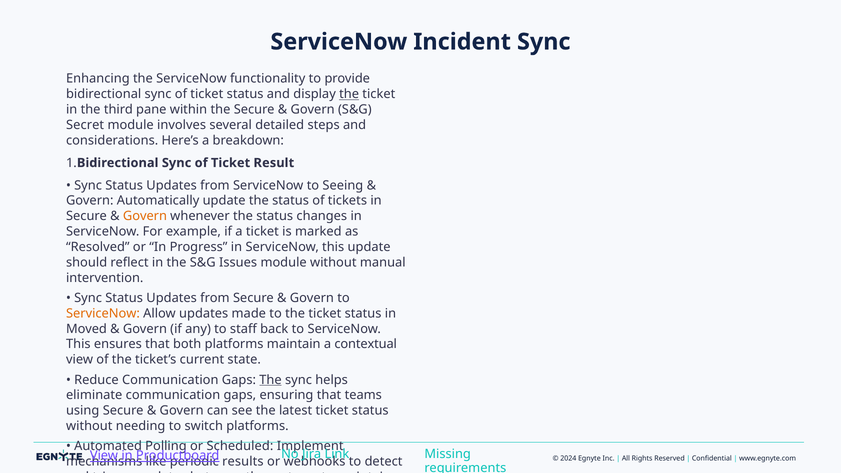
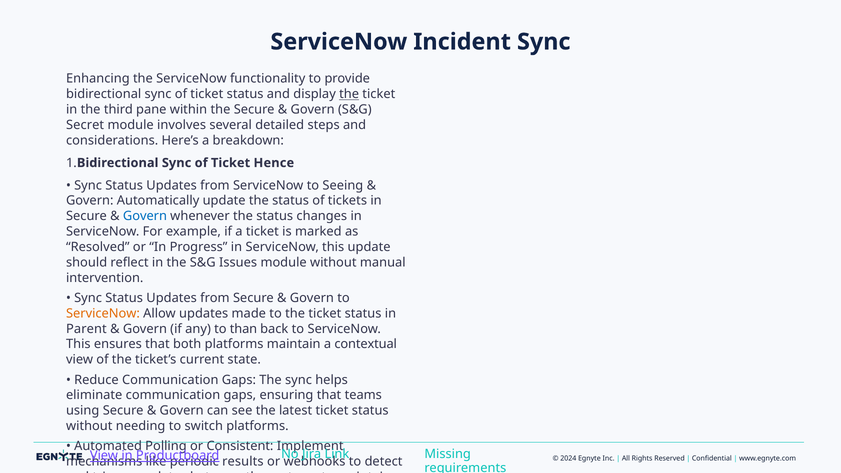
Result: Result -> Hence
Govern at (145, 216) colour: orange -> blue
Moved: Moved -> Parent
staff: staff -> than
The at (270, 380) underline: present -> none
Scheduled: Scheduled -> Consistent
